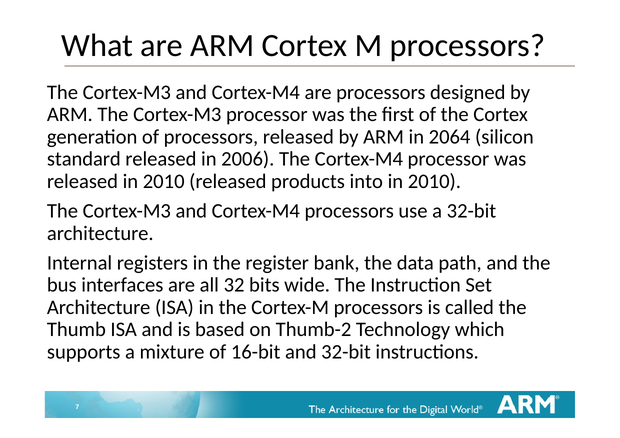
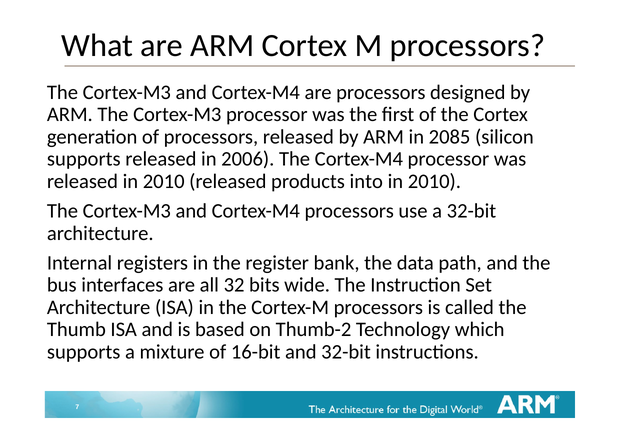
2064: 2064 -> 2085
standard at (84, 159): standard -> supports
